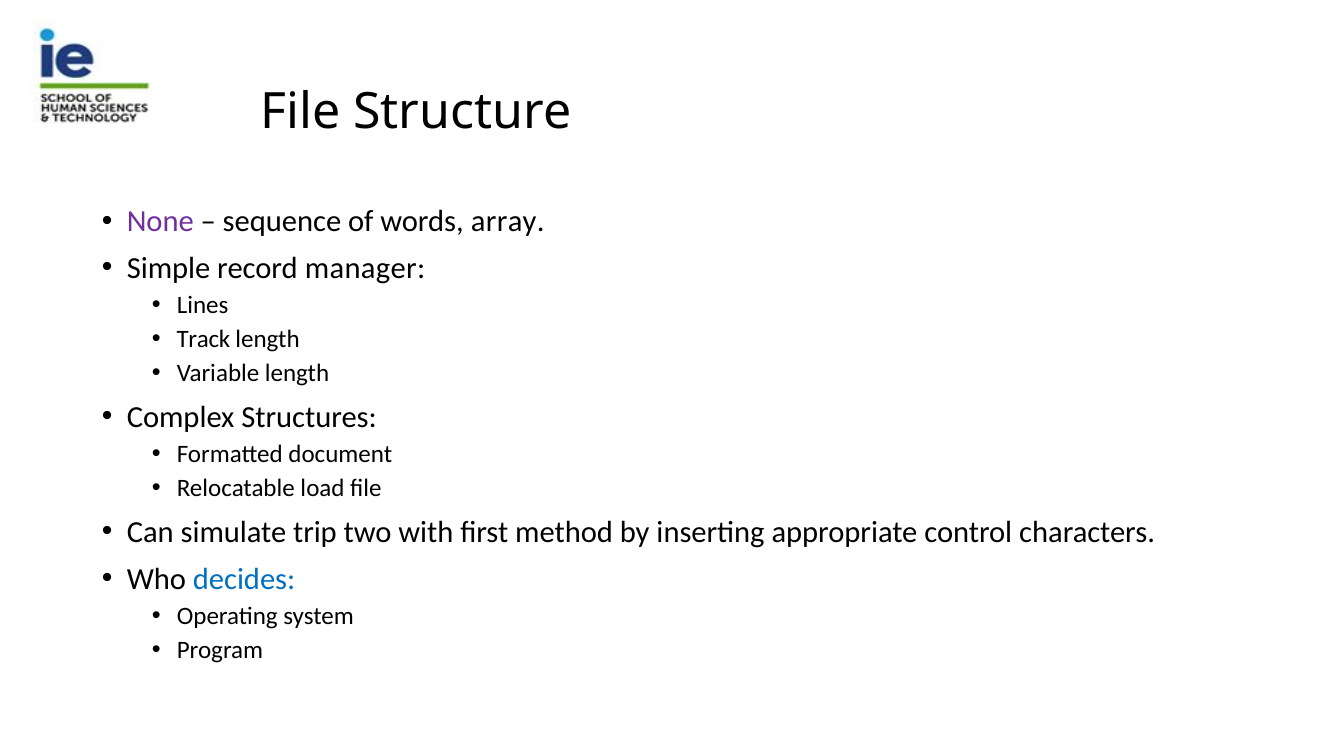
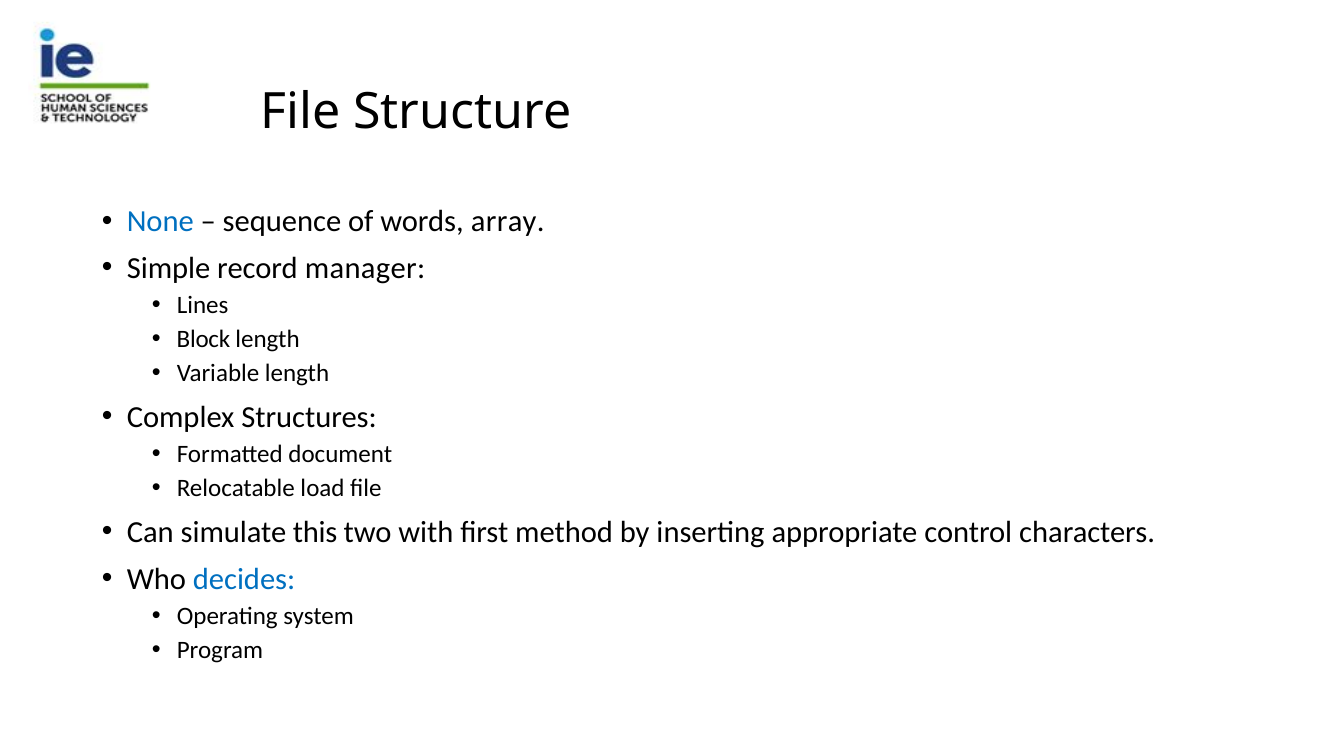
None colour: purple -> blue
Track: Track -> Block
trip: trip -> this
